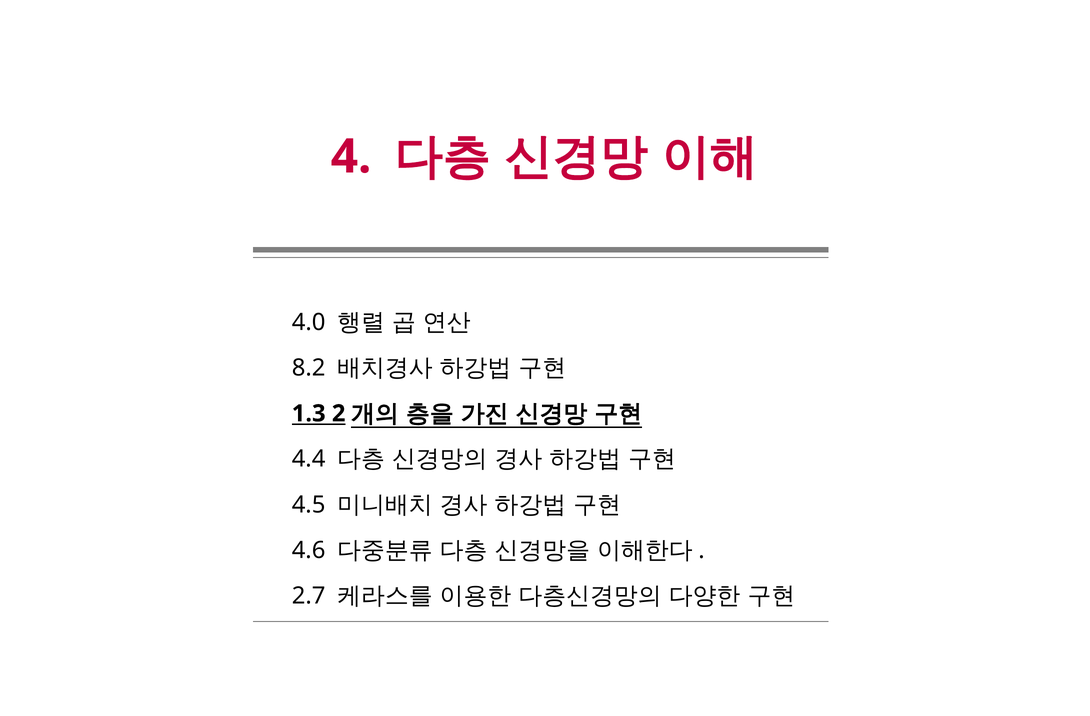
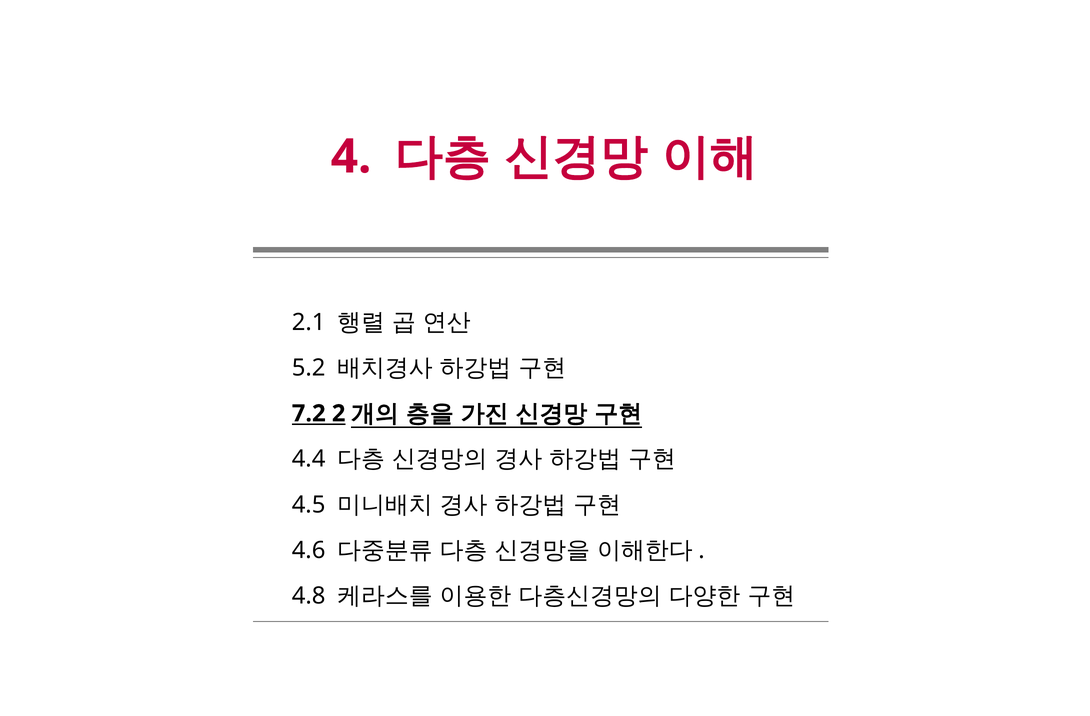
4.0: 4.0 -> 2.1
8.2: 8.2 -> 5.2
1.3: 1.3 -> 7.2
2.7: 2.7 -> 4.8
